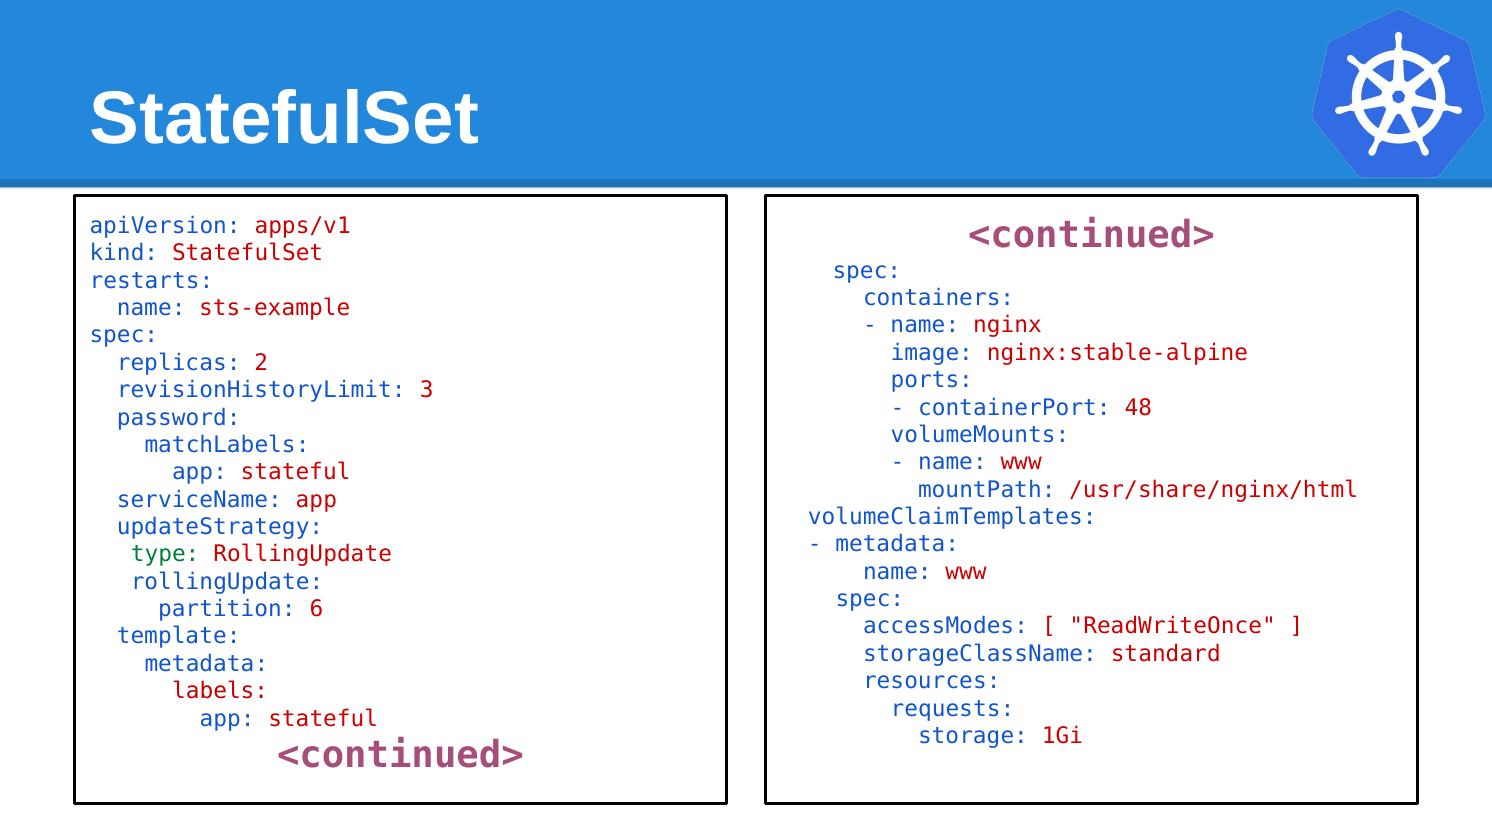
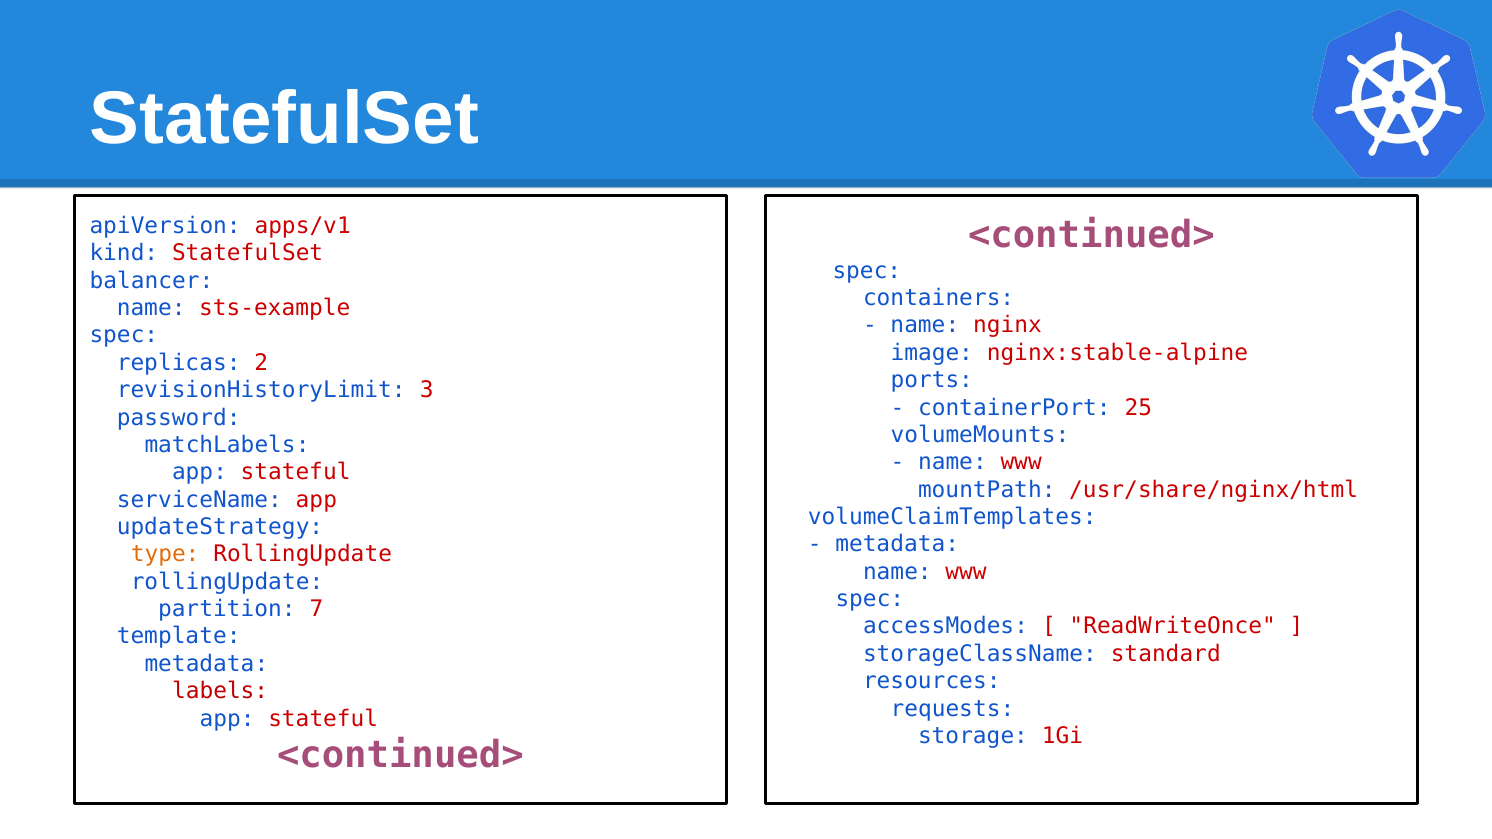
restarts: restarts -> balancer
48: 48 -> 25
type colour: green -> orange
6: 6 -> 7
